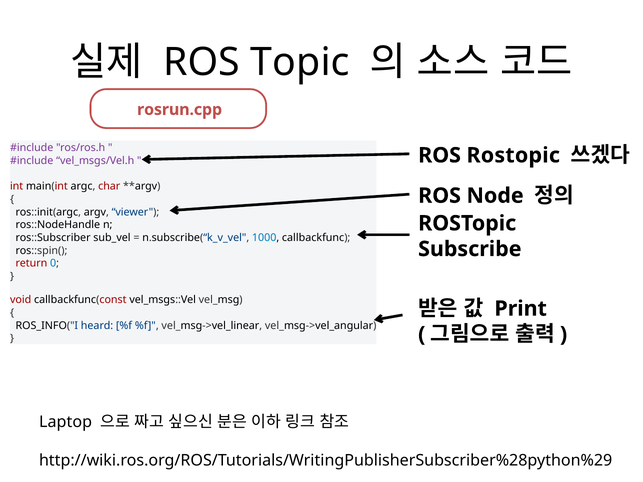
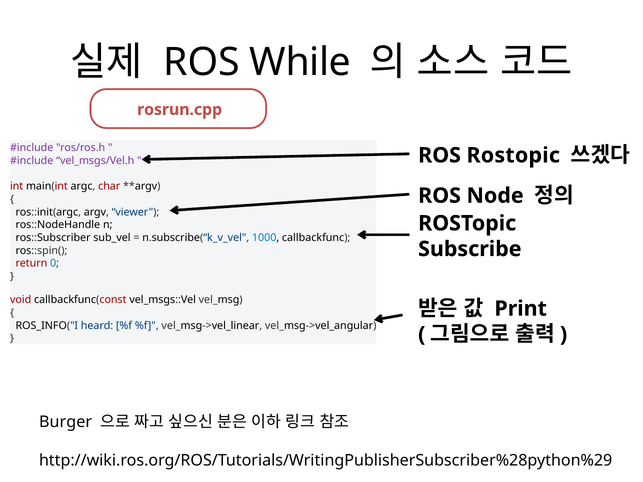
Topic: Topic -> While
Laptop: Laptop -> Burger
